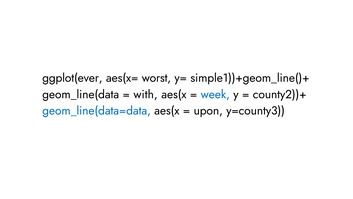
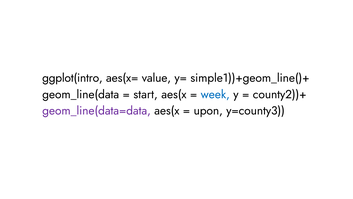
ggplot(ever: ggplot(ever -> ggplot(intro
worst: worst -> value
with: with -> start
geom_line(data=data colour: blue -> purple
